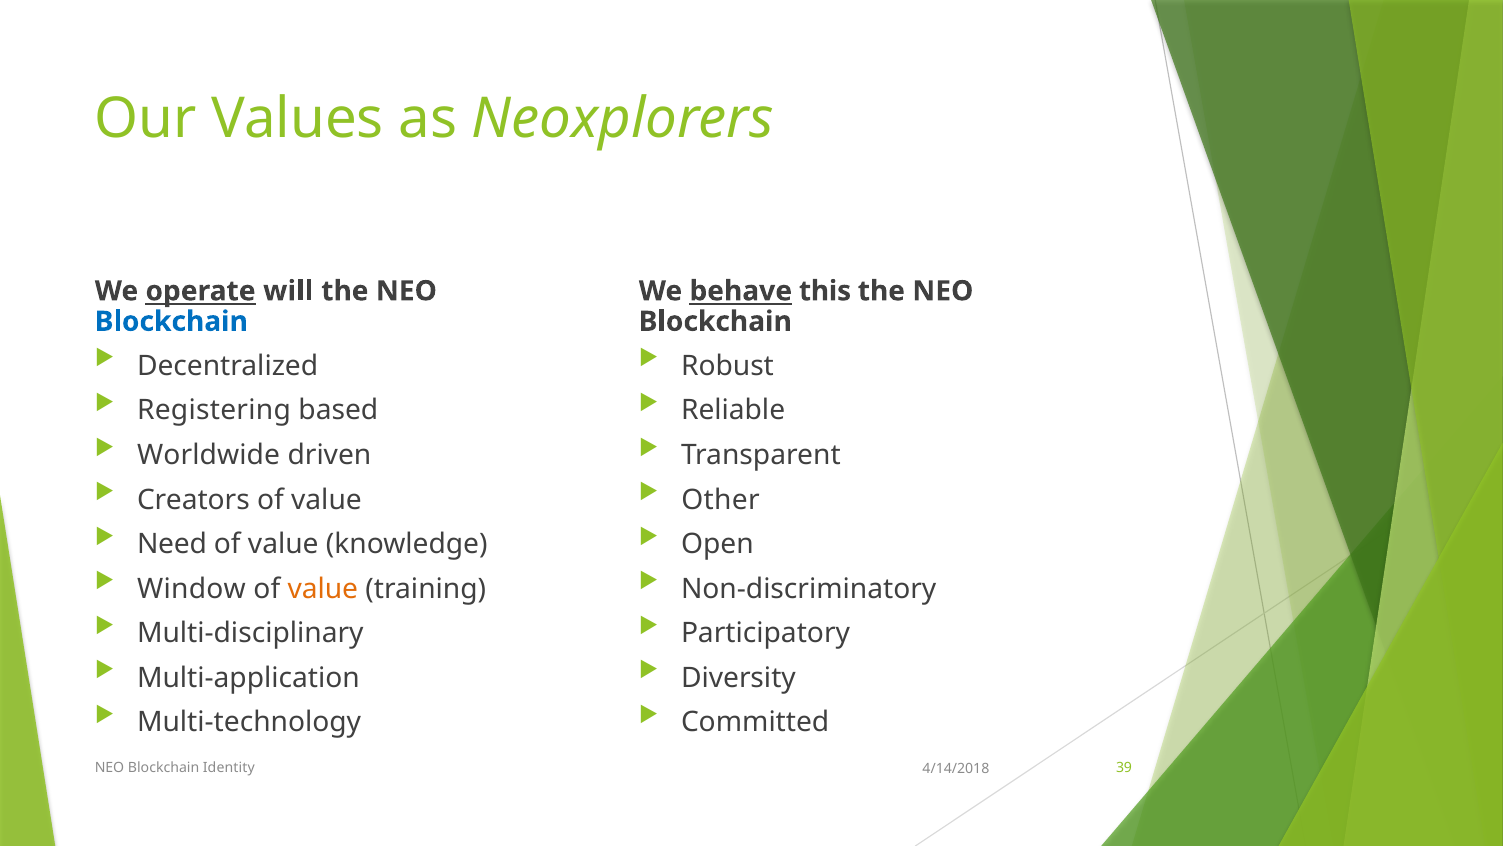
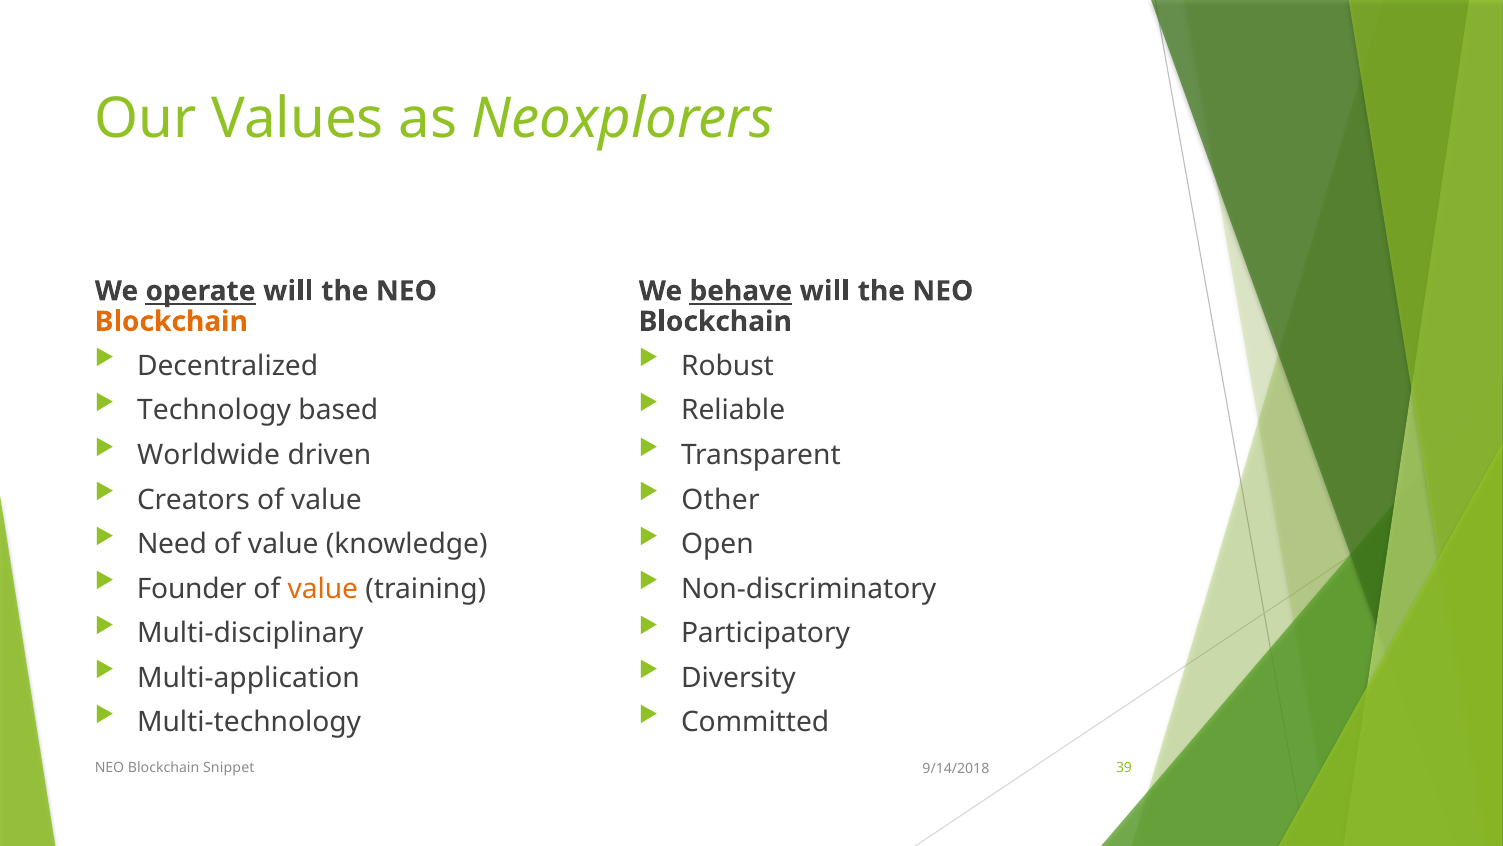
behave this: this -> will
Blockchain at (171, 321) colour: blue -> orange
Registering: Registering -> Technology
Window: Window -> Founder
Identity: Identity -> Snippet
4/14/2018: 4/14/2018 -> 9/14/2018
